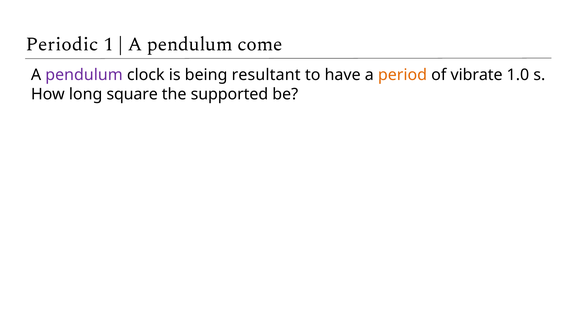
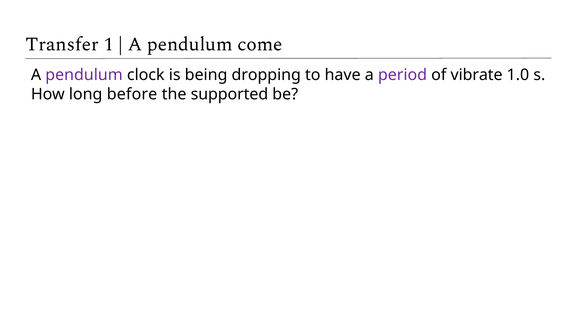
Periodic: Periodic -> Transfer
resultant: resultant -> dropping
period colour: orange -> purple
square: square -> before
